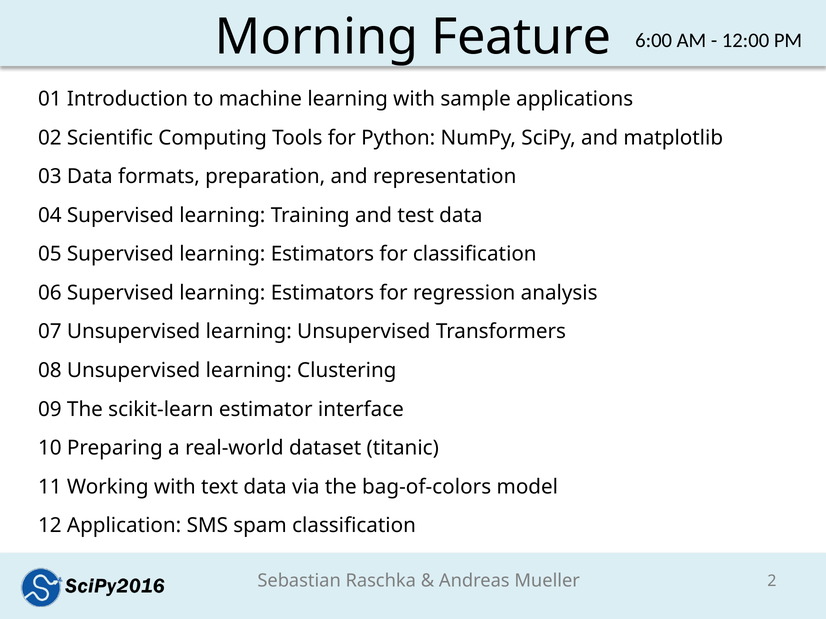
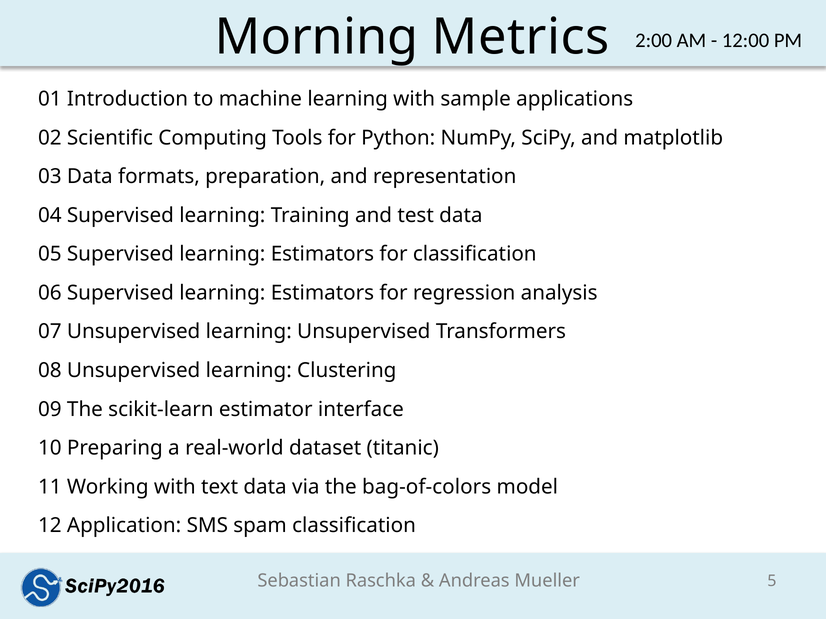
Feature: Feature -> Metrics
6:00: 6:00 -> 2:00
2: 2 -> 5
